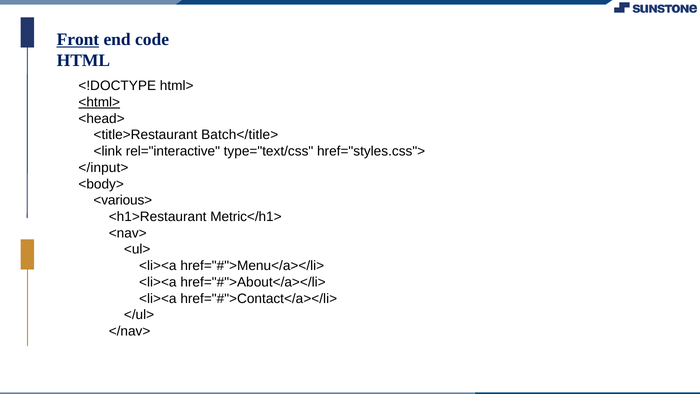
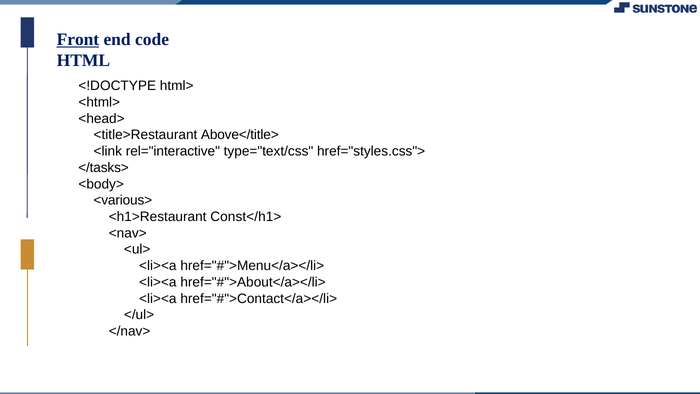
<html> underline: present -> none
Batch</title>: Batch</title> -> Above</title>
</input>: </input> -> </tasks>
Metric</h1>: Metric</h1> -> Const</h1>
